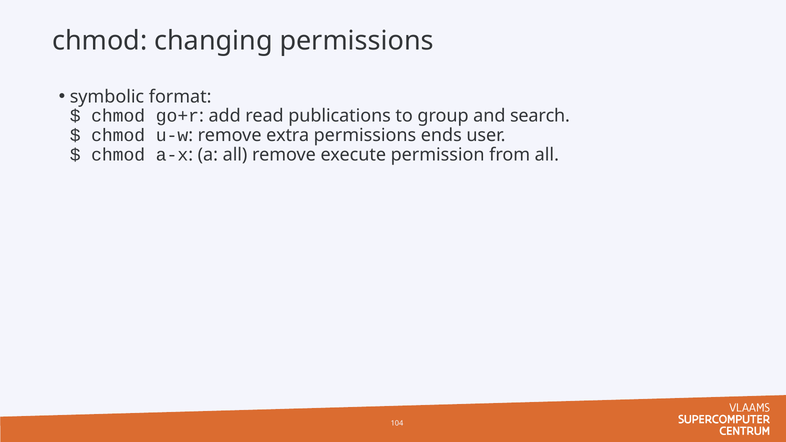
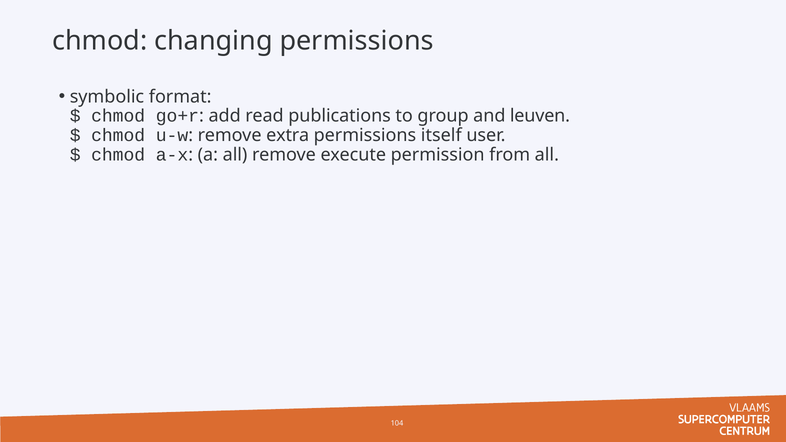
search: search -> leuven
ends: ends -> itself
